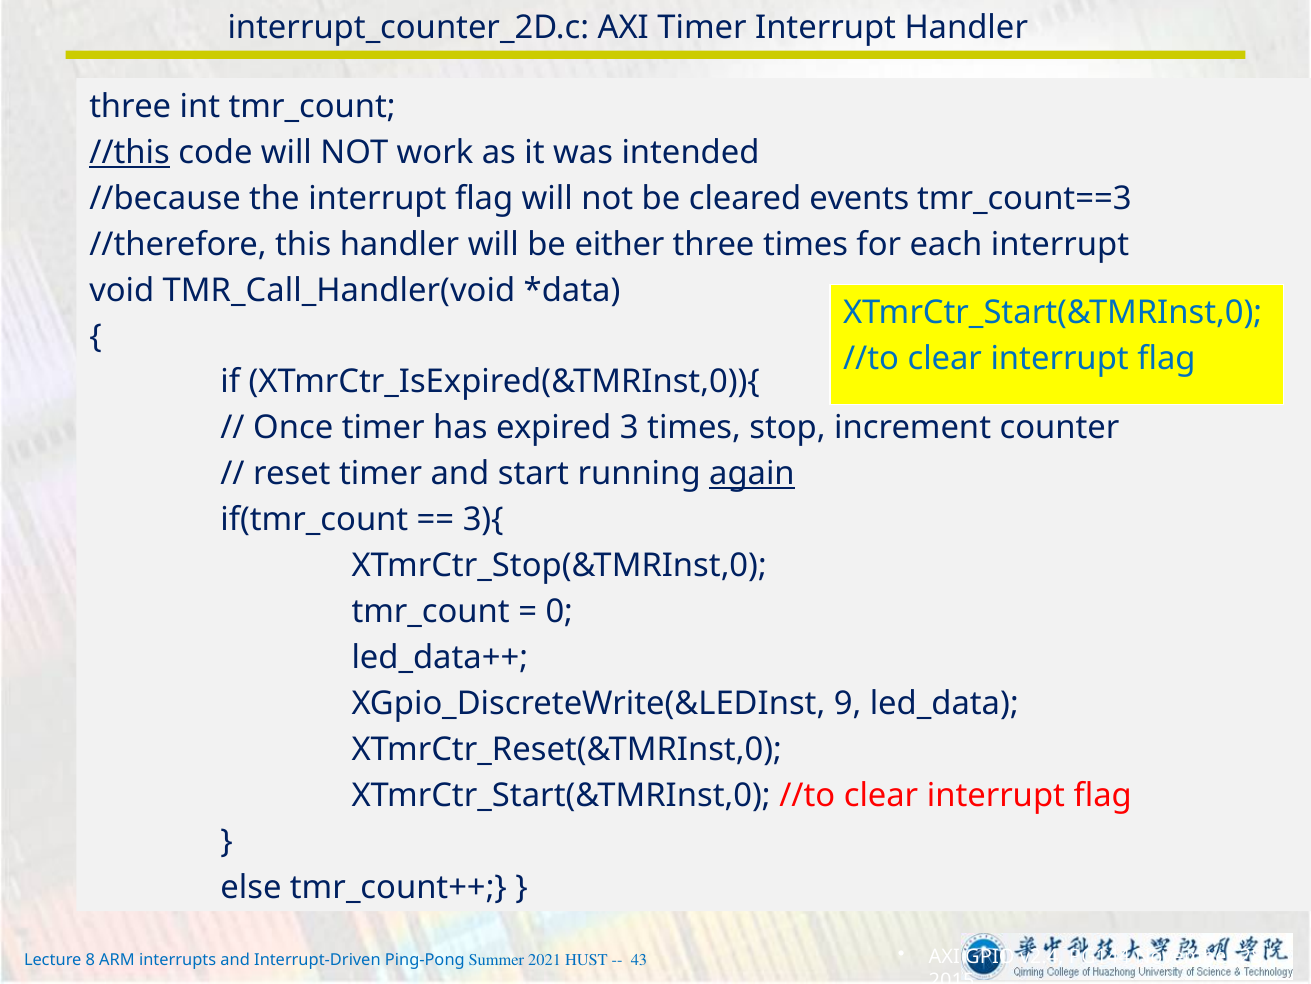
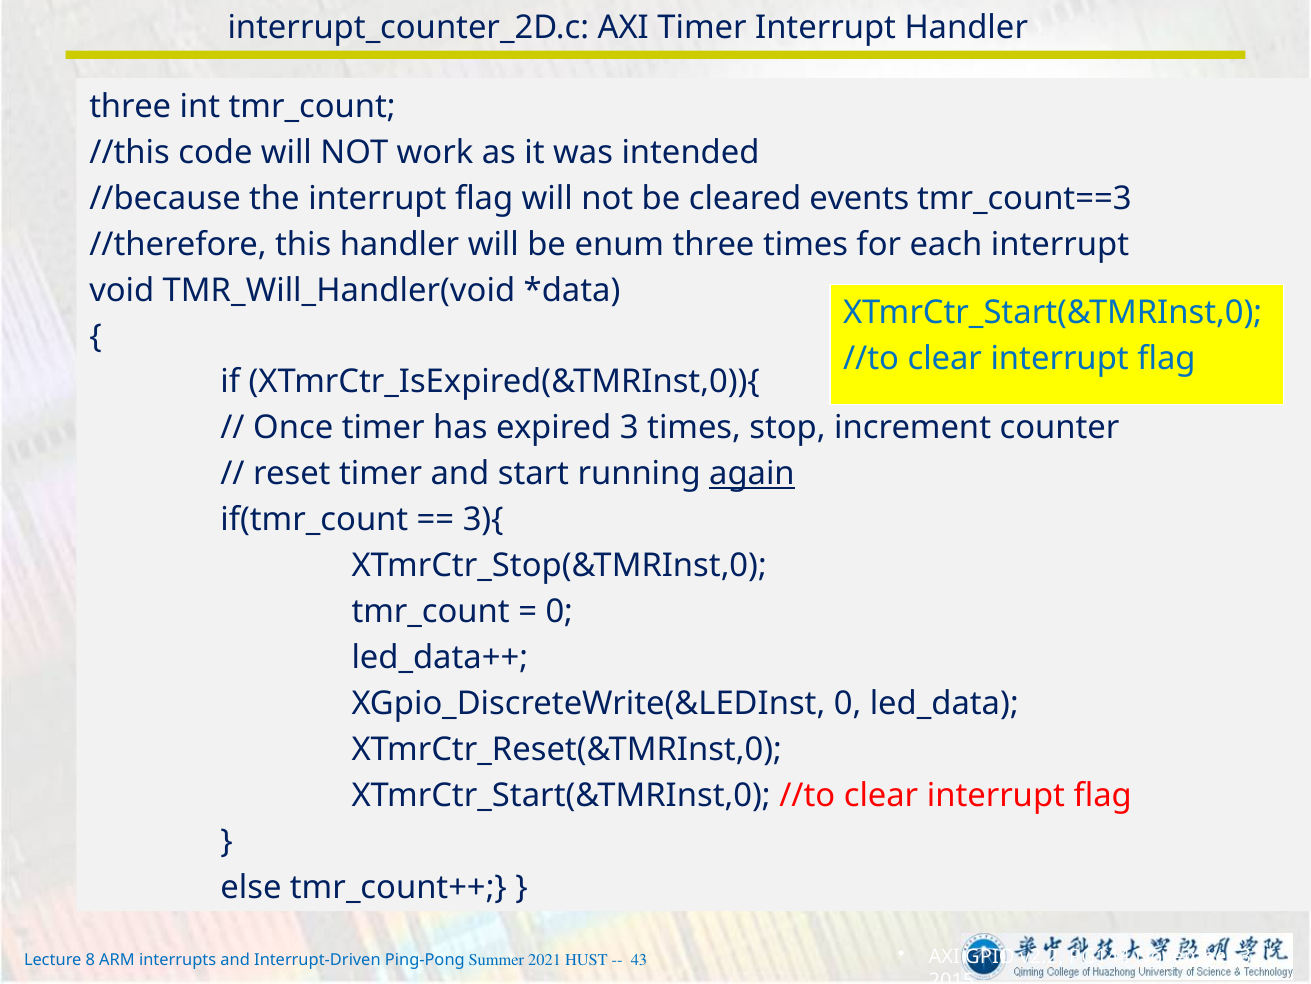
//this underline: present -> none
either: either -> enum
TMR_Call_Handler(void: TMR_Call_Handler(void -> TMR_Will_Handler(void
XGpio_DiscreteWrite(&LEDInst 9: 9 -> 0
v2.4: v2.4 -> v2.2
28: 28 -> 37
